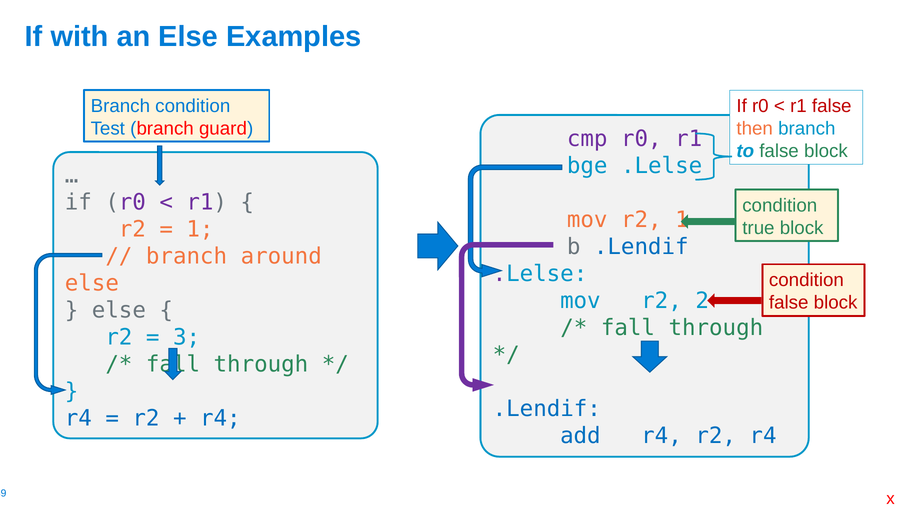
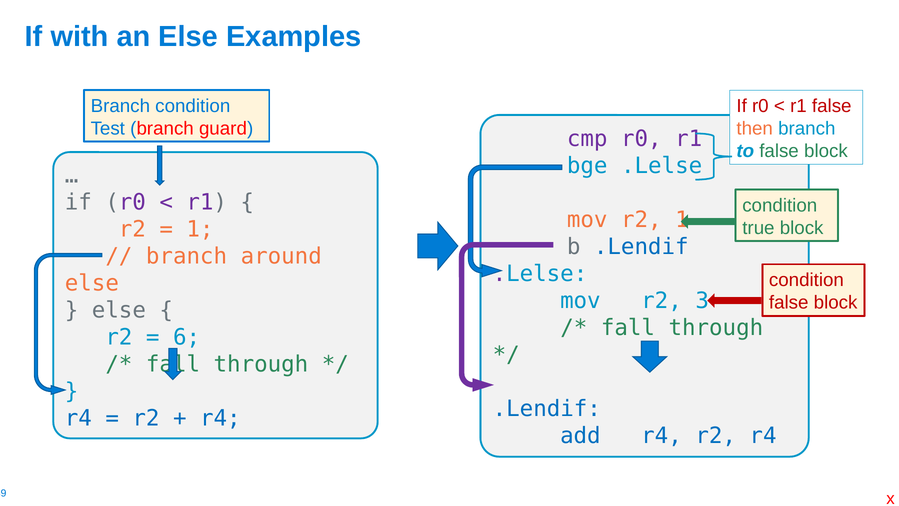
2: 2 -> 3
3: 3 -> 6
